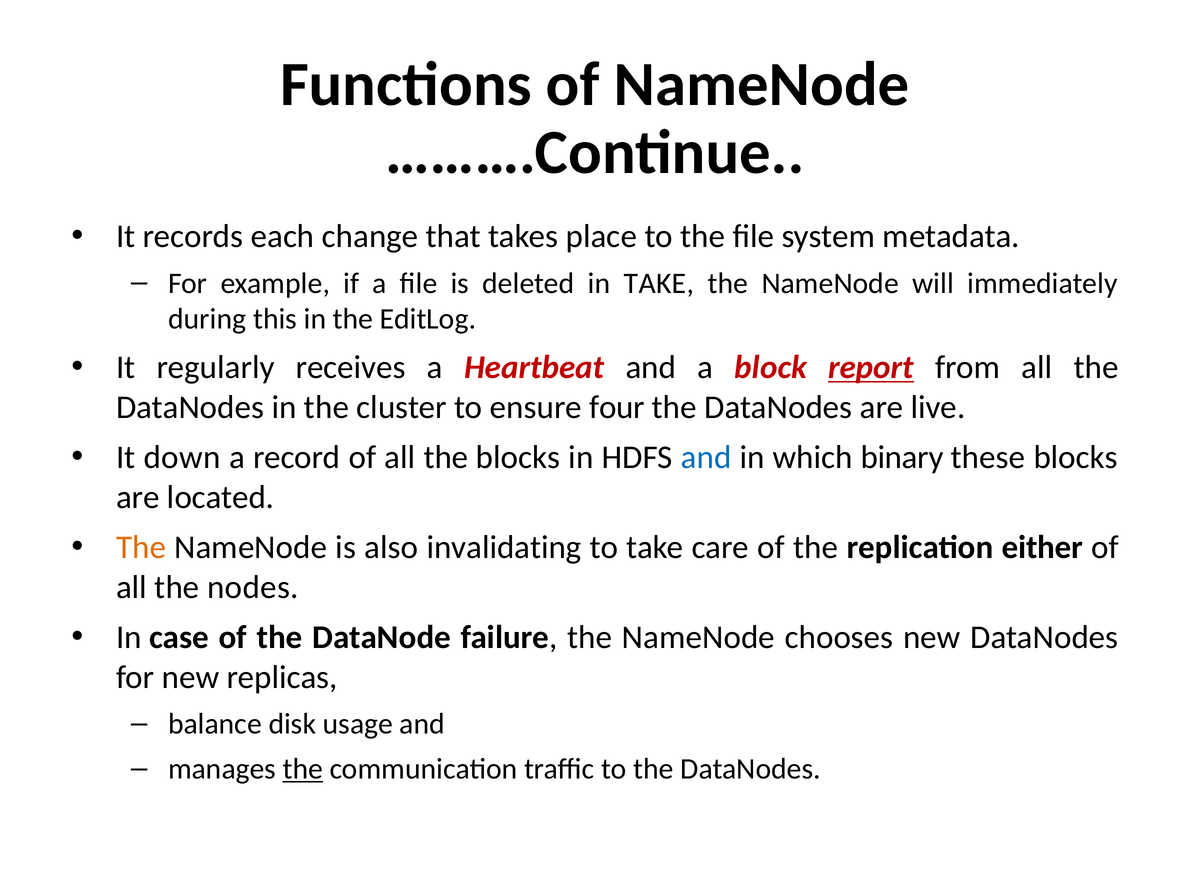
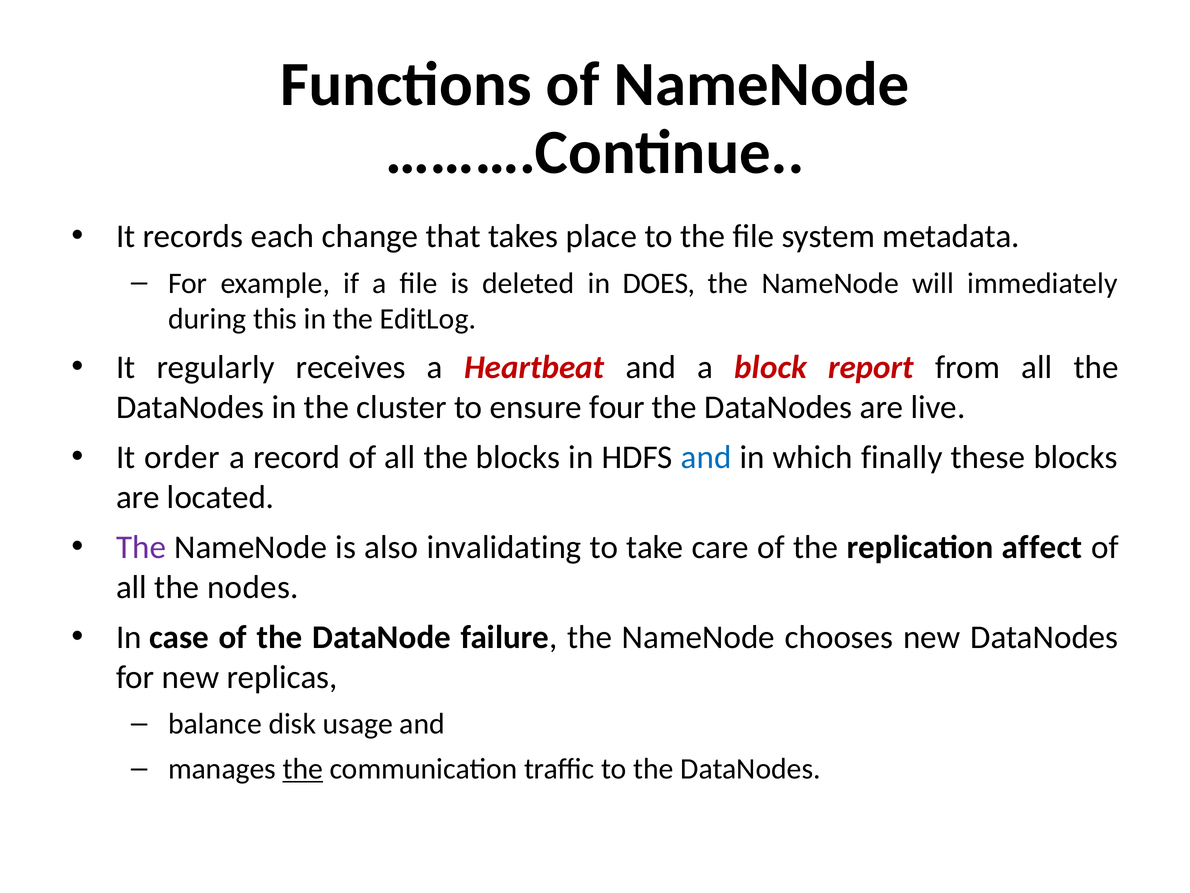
in TAKE: TAKE -> DOES
report underline: present -> none
down: down -> order
binary: binary -> finally
The at (141, 547) colour: orange -> purple
either: either -> affect
